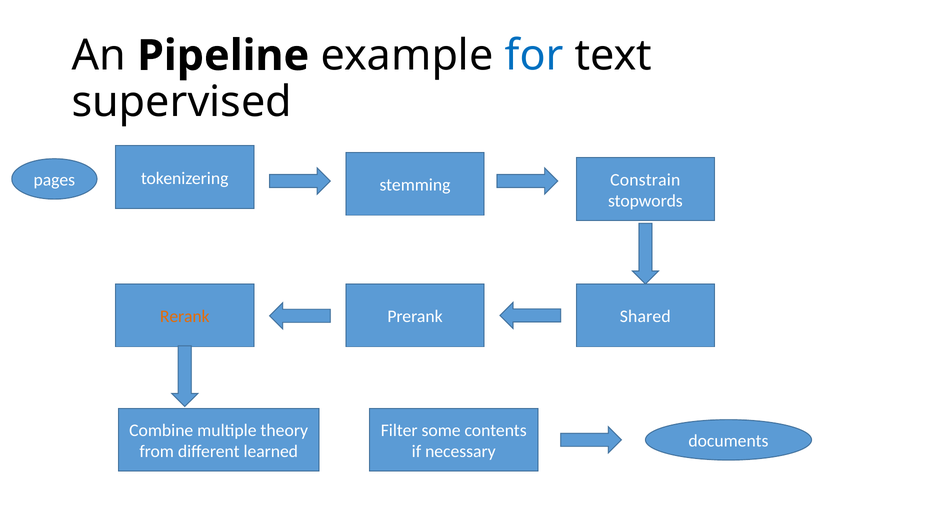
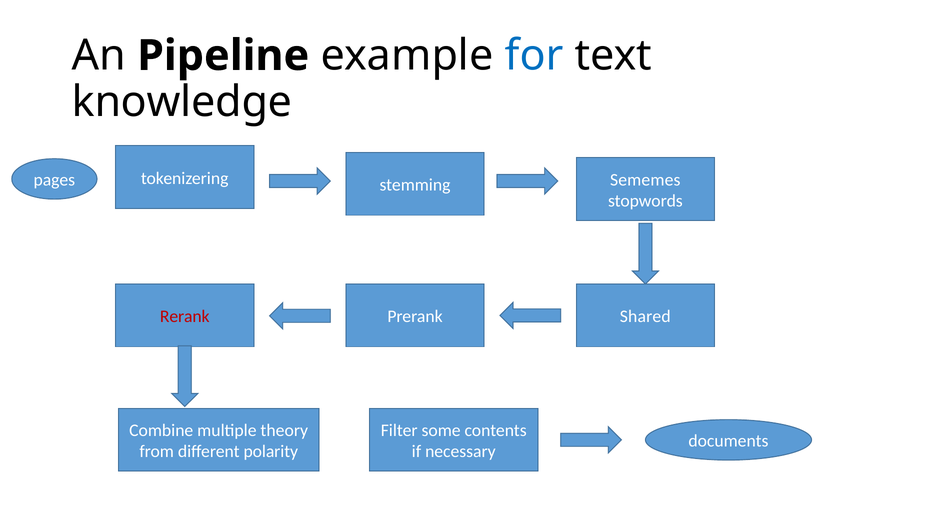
supervised: supervised -> knowledge
Constrain: Constrain -> Sememes
Rerank colour: orange -> red
learned: learned -> polarity
